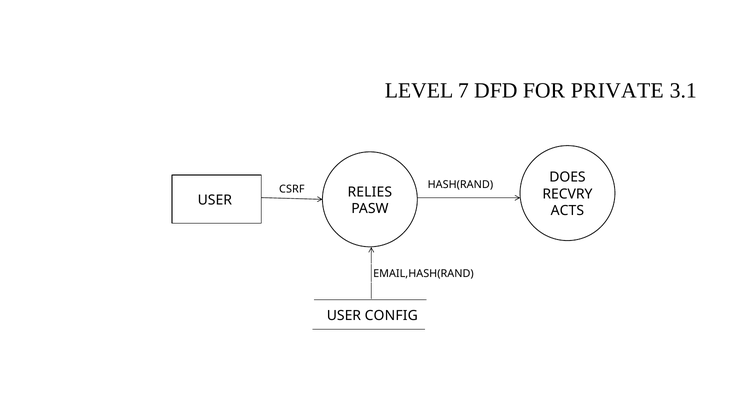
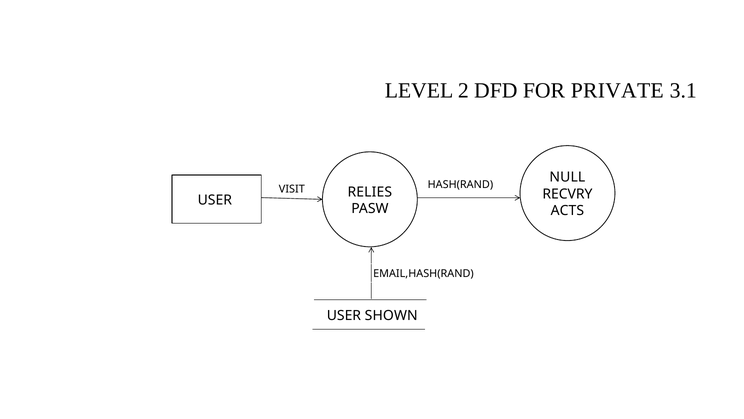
7: 7 -> 2
DOES: DOES -> NULL
CSRF: CSRF -> VISIT
CONFIG: CONFIG -> SHOWN
